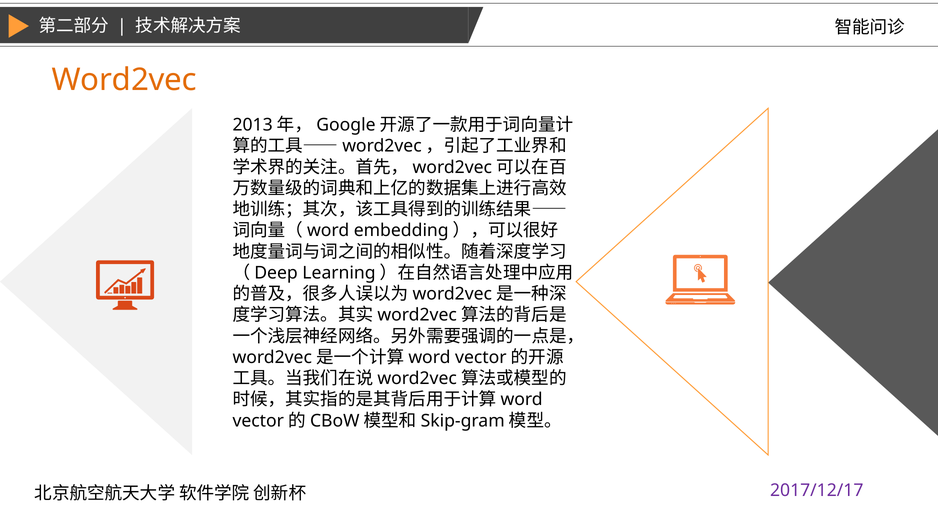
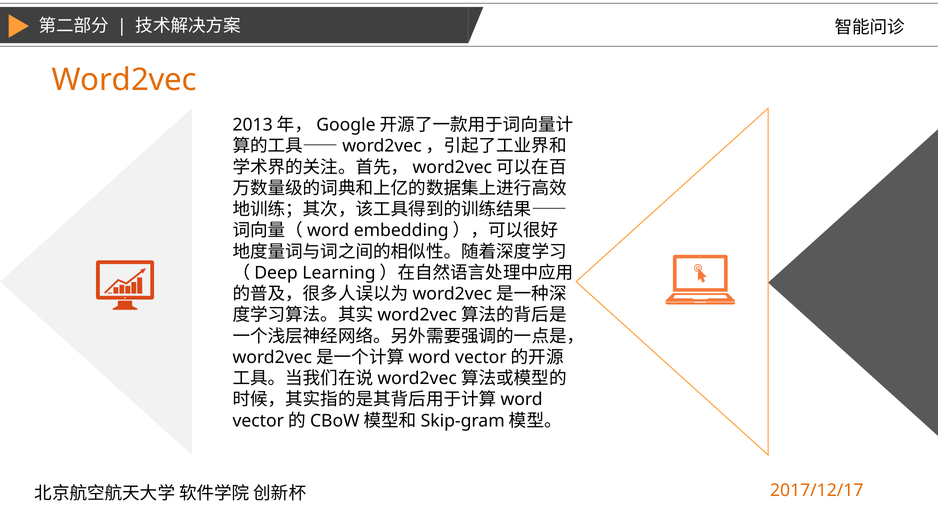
2017/12/17 colour: purple -> orange
